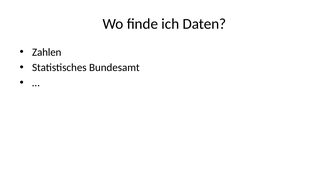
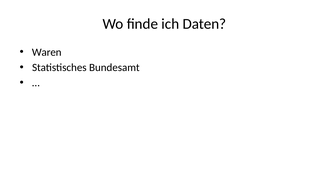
Zahlen: Zahlen -> Waren
